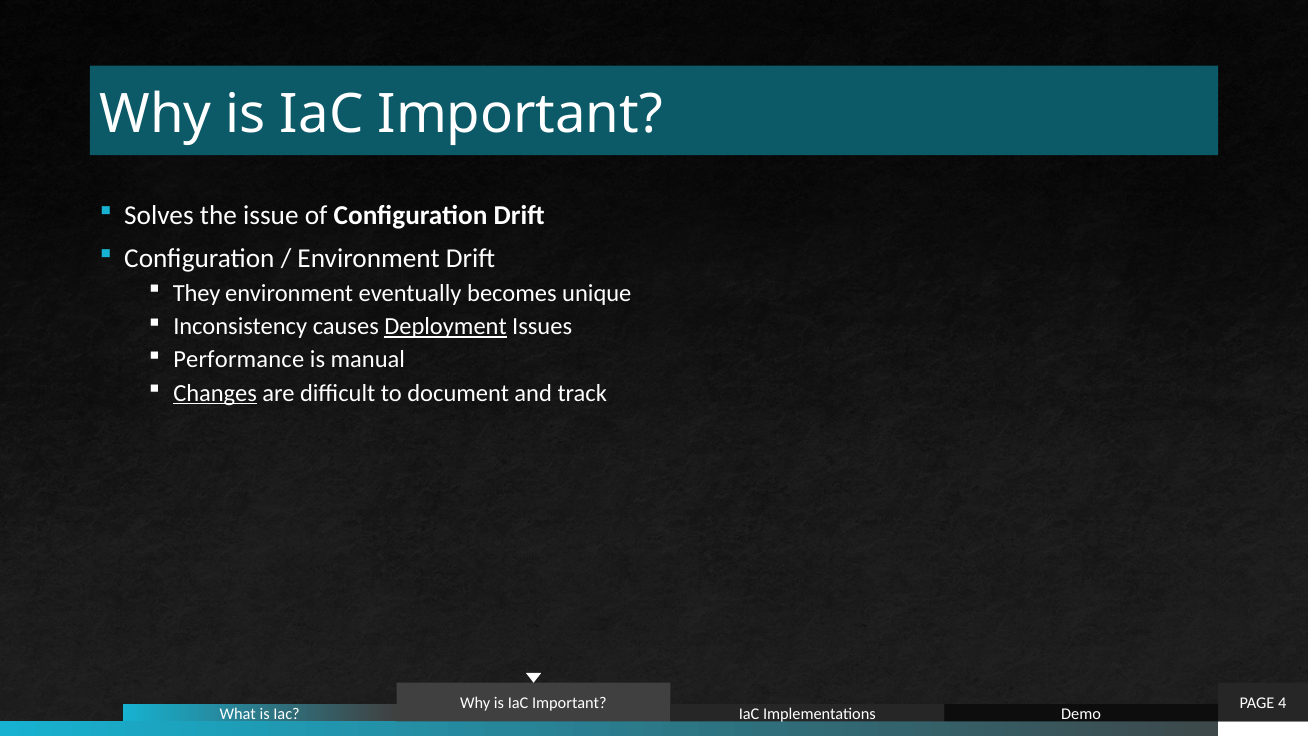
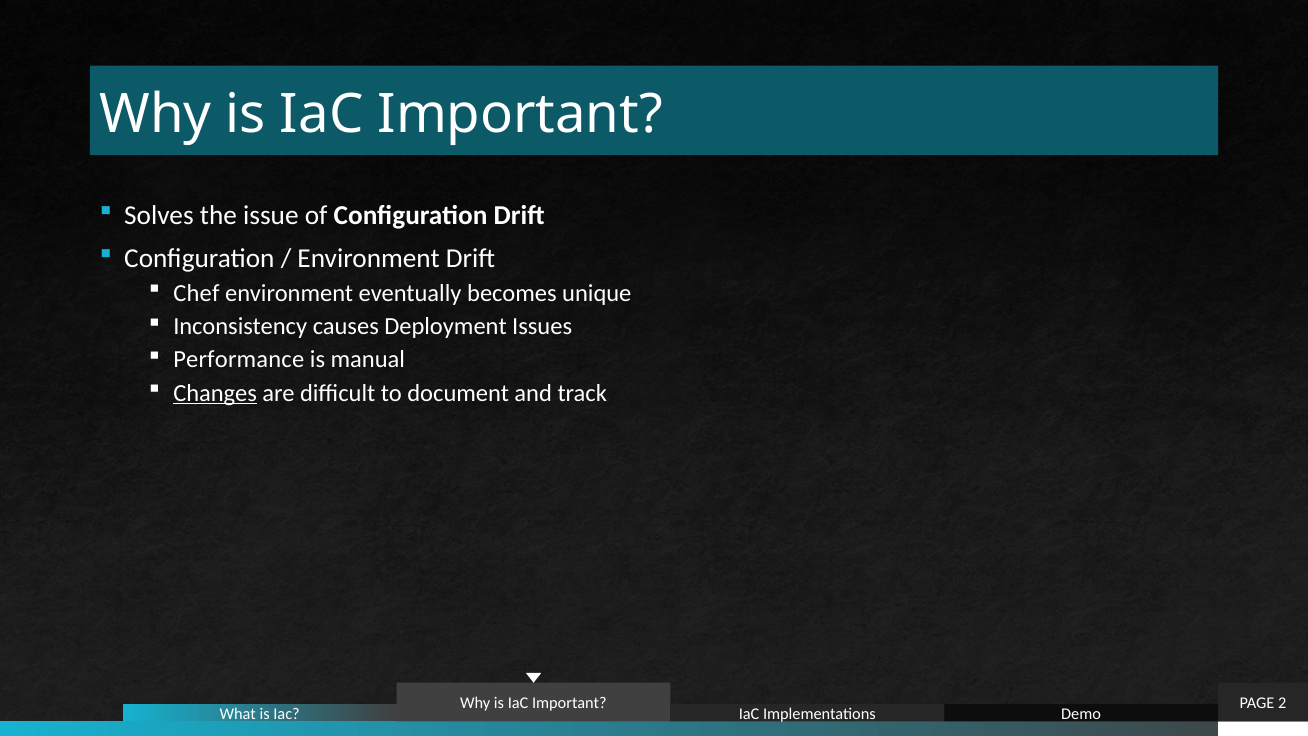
They: They -> Chef
Deployment underline: present -> none
4: 4 -> 2
